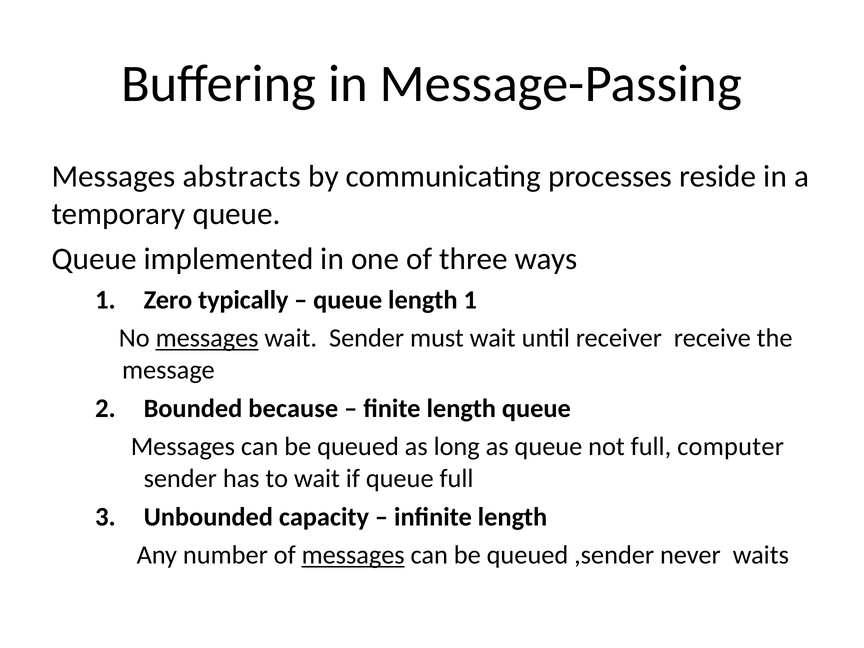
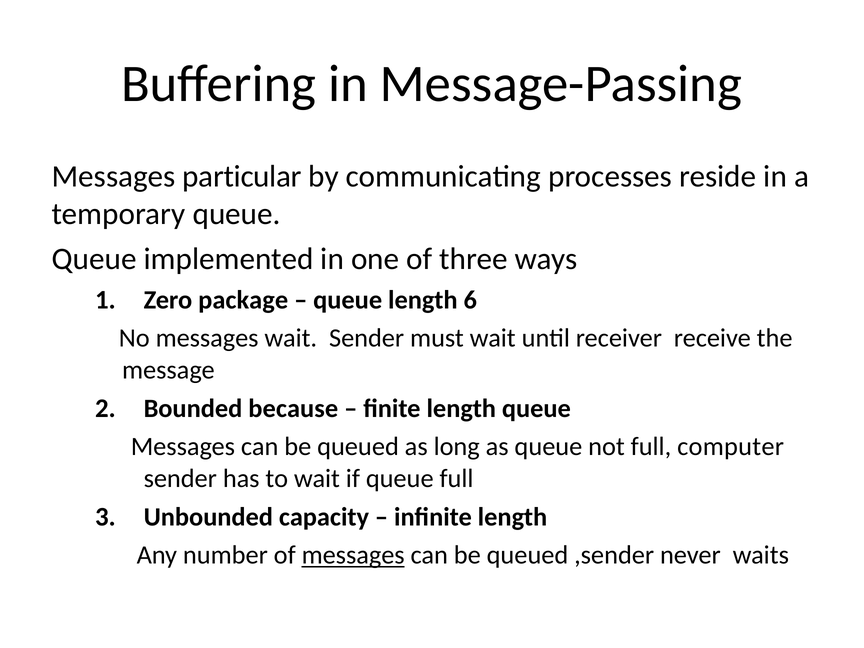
abstracts: abstracts -> particular
typically: typically -> package
length 1: 1 -> 6
messages at (207, 338) underline: present -> none
